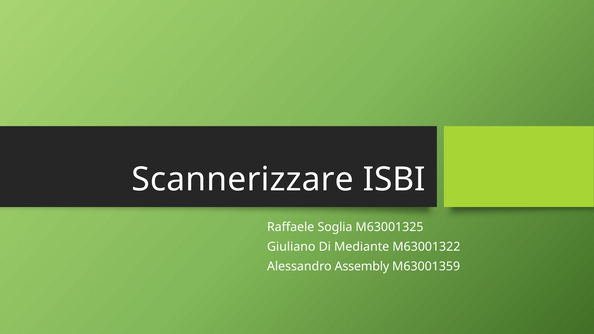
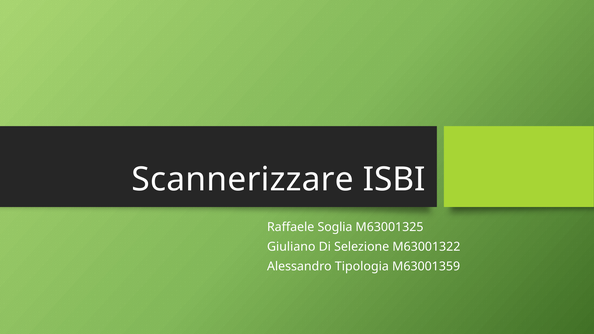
Mediante: Mediante -> Selezione
Assembly: Assembly -> Tipologia
